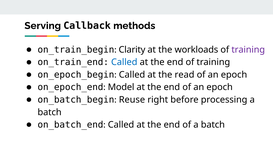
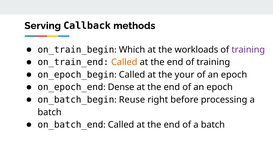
Clarity: Clarity -> Which
Called at (124, 62) colour: blue -> orange
read: read -> your
Model: Model -> Dense
